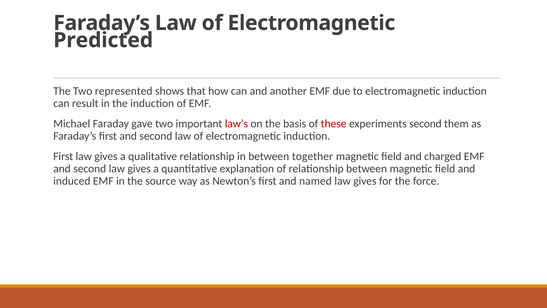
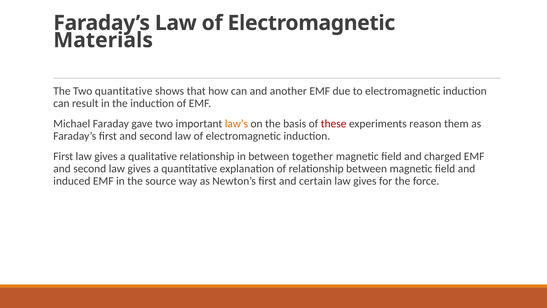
Predicted: Predicted -> Materials
Two represented: represented -> quantitative
law’s colour: red -> orange
experiments second: second -> reason
named: named -> certain
